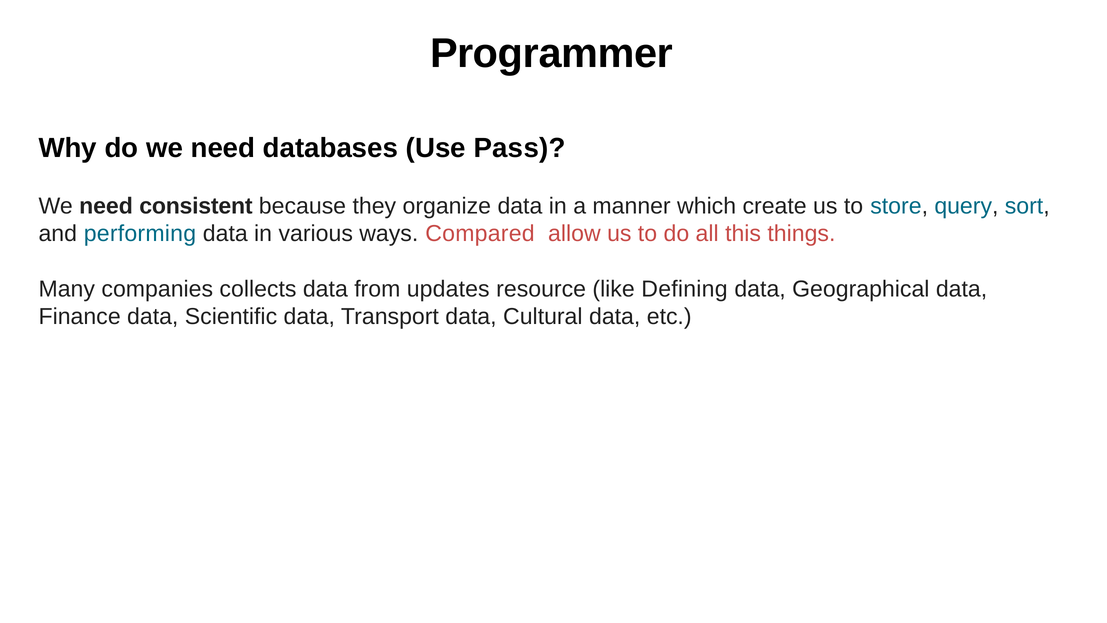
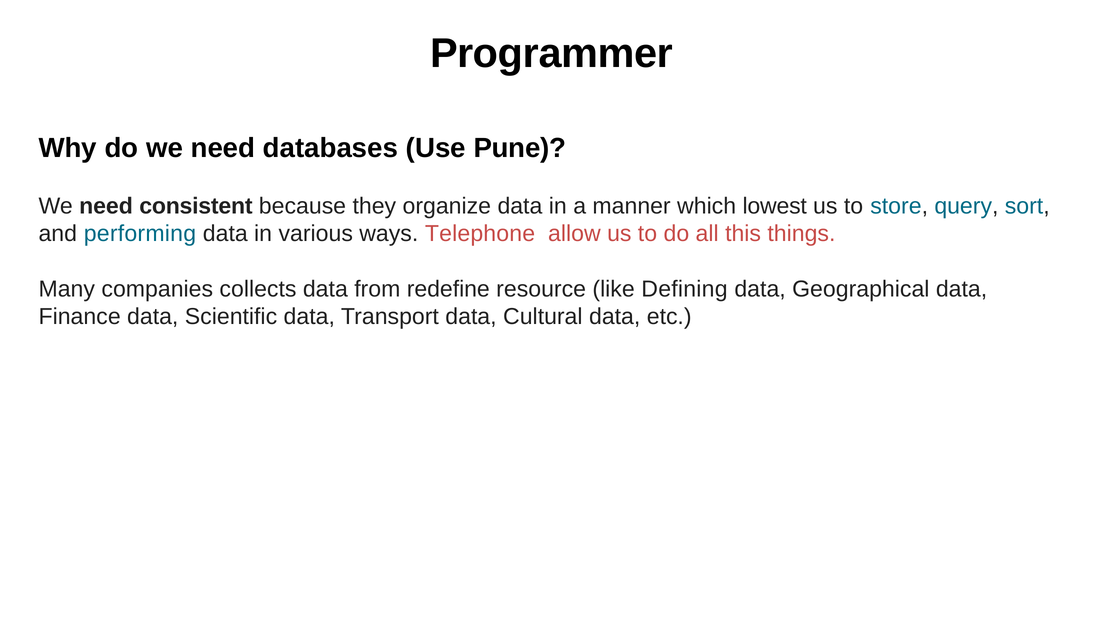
Pass: Pass -> Pune
create: create -> lowest
Compared: Compared -> Telephone
updates: updates -> redefine
